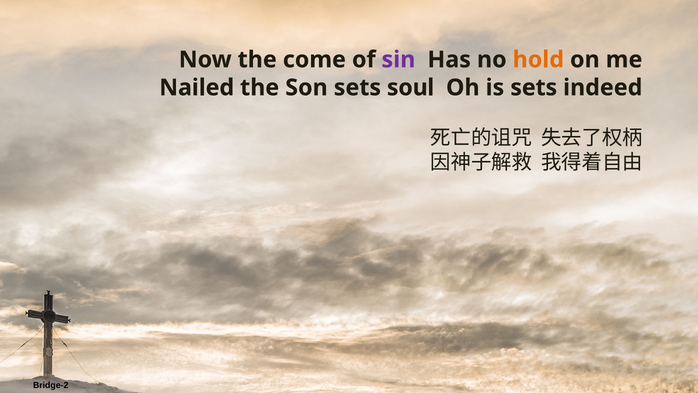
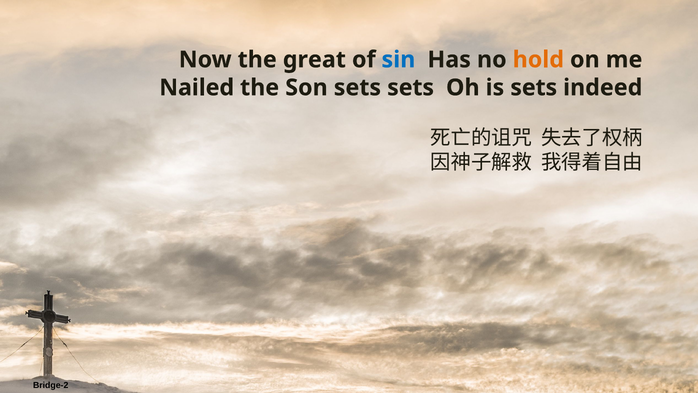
come: come -> great
sin colour: purple -> blue
sets soul: soul -> sets
